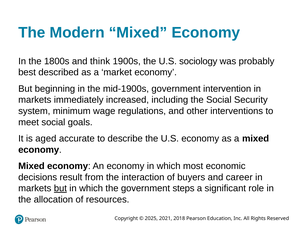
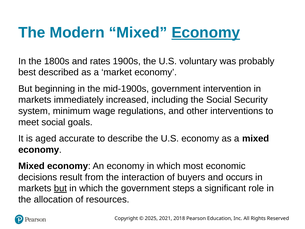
Economy at (206, 33) underline: none -> present
think: think -> rates
sociology: sociology -> voluntary
career: career -> occurs
